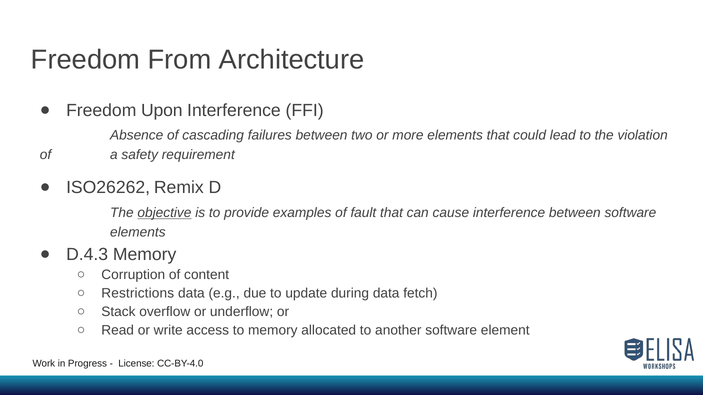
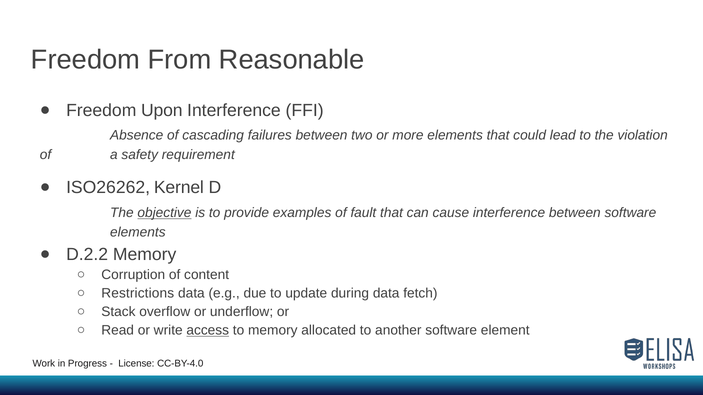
Architecture: Architecture -> Reasonable
Remix: Remix -> Kernel
D.4.3: D.4.3 -> D.2.2
access underline: none -> present
